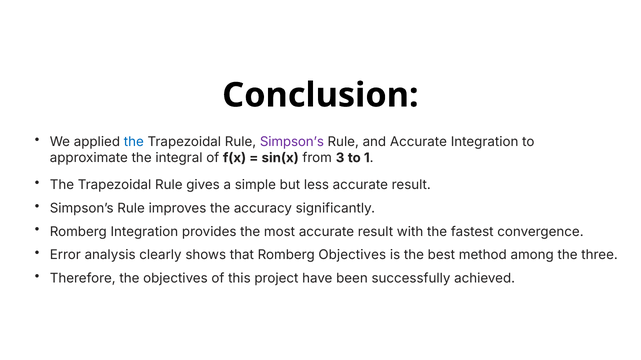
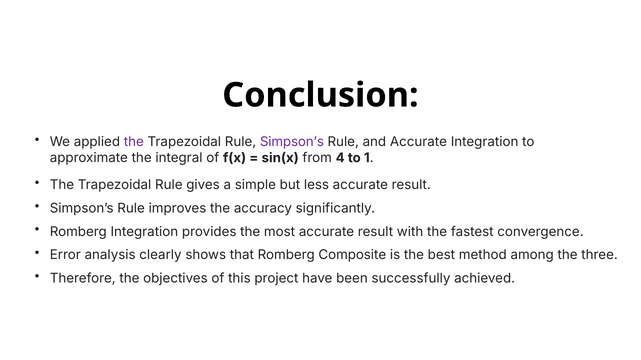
the at (134, 142) colour: blue -> purple
3: 3 -> 4
Romberg Objectives: Objectives -> Composite
